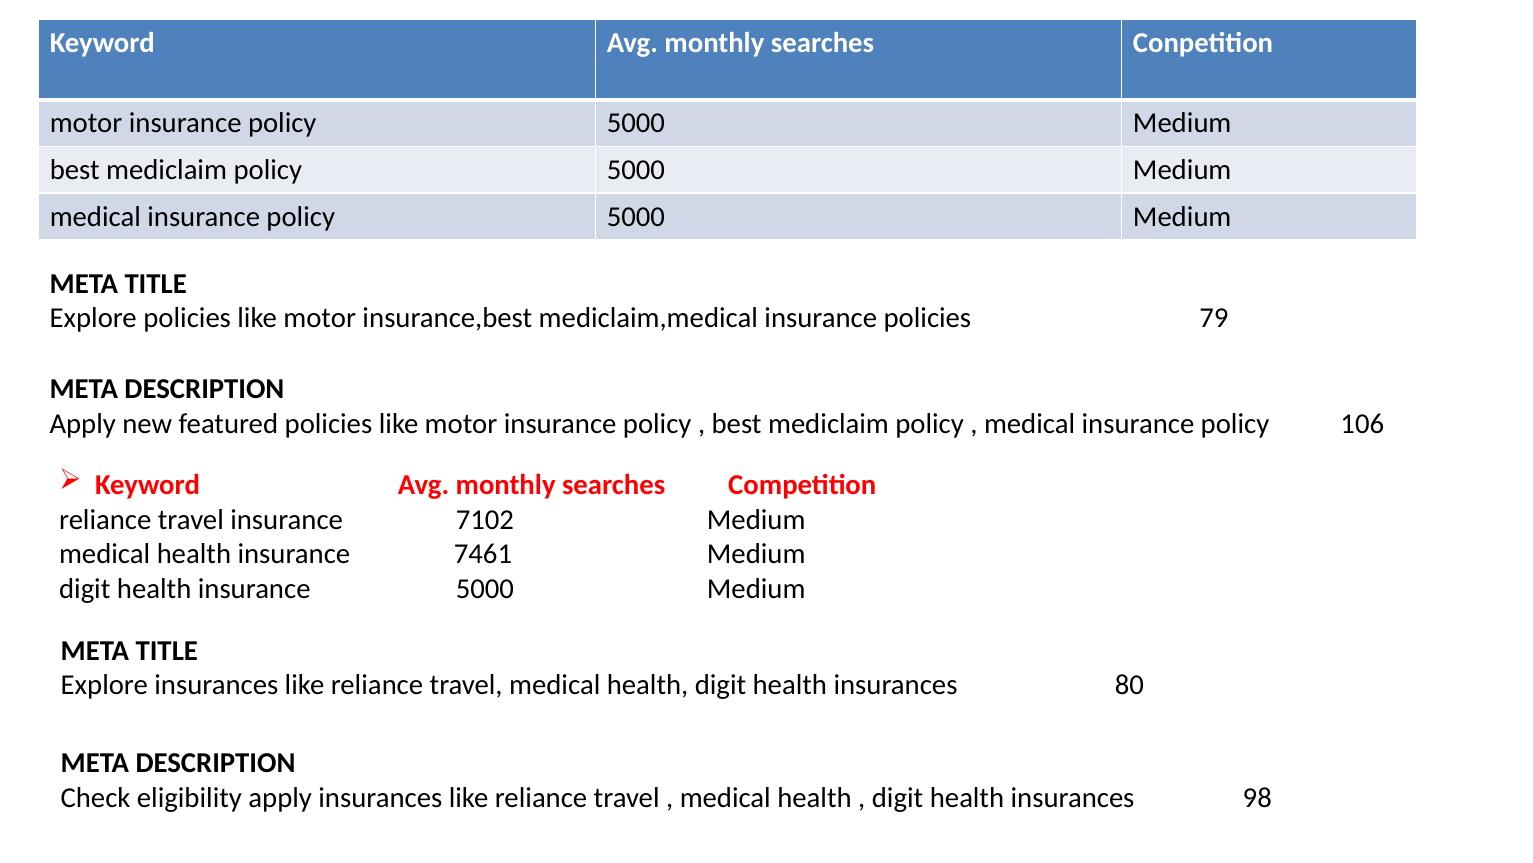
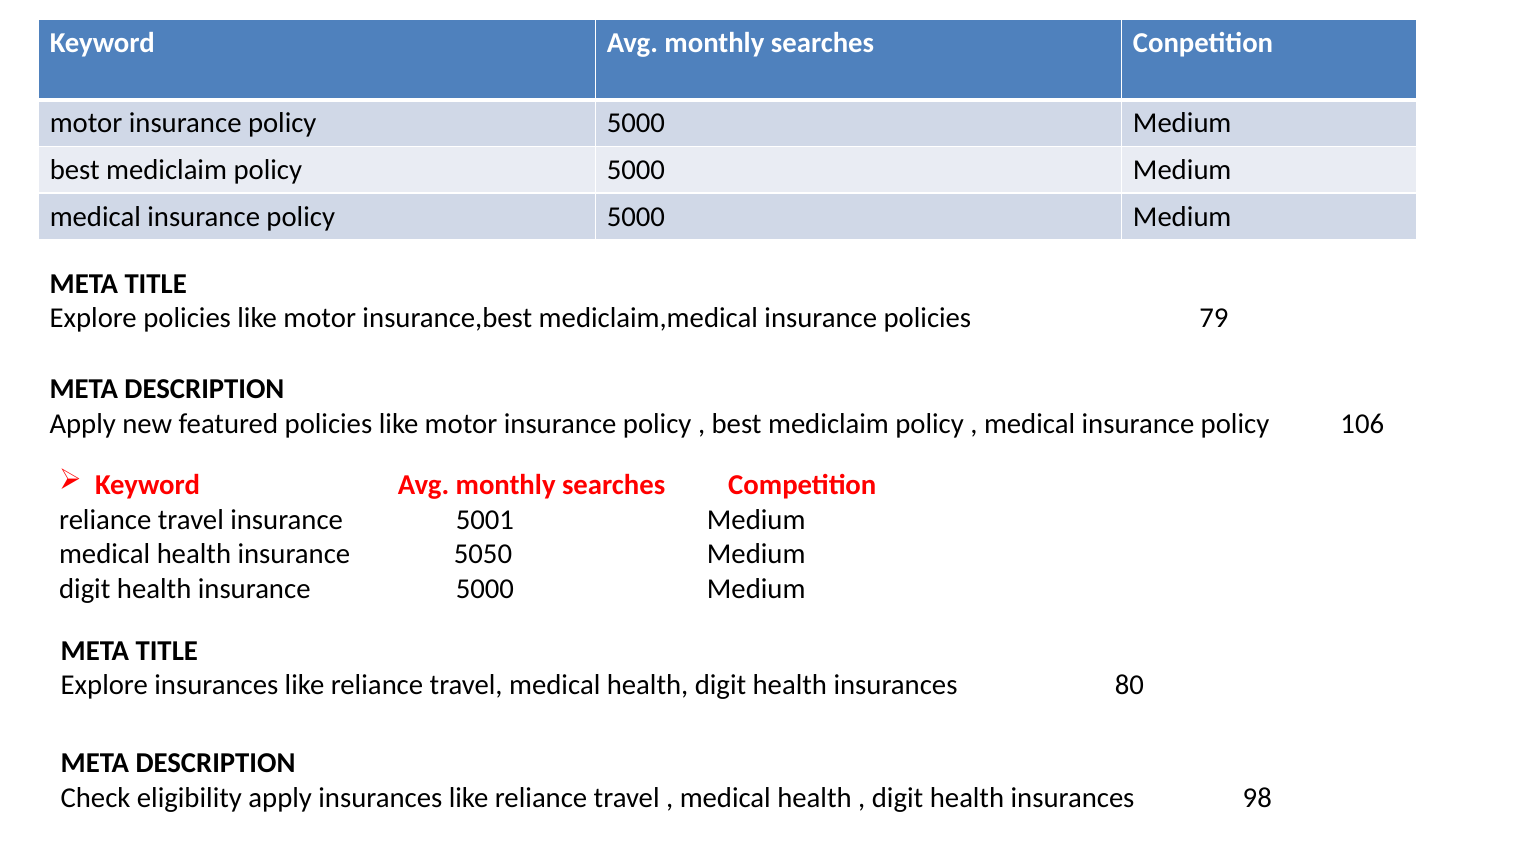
7102: 7102 -> 5001
7461: 7461 -> 5050
